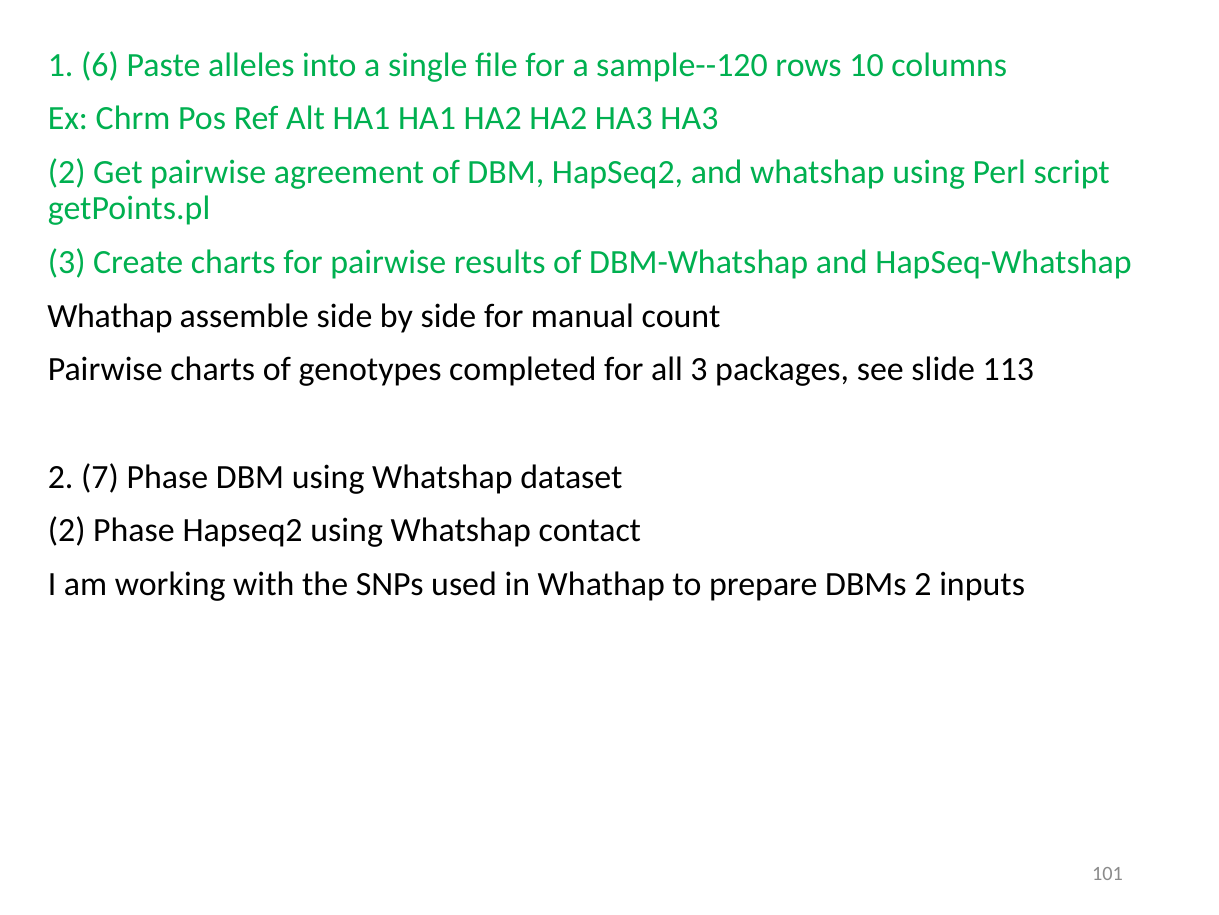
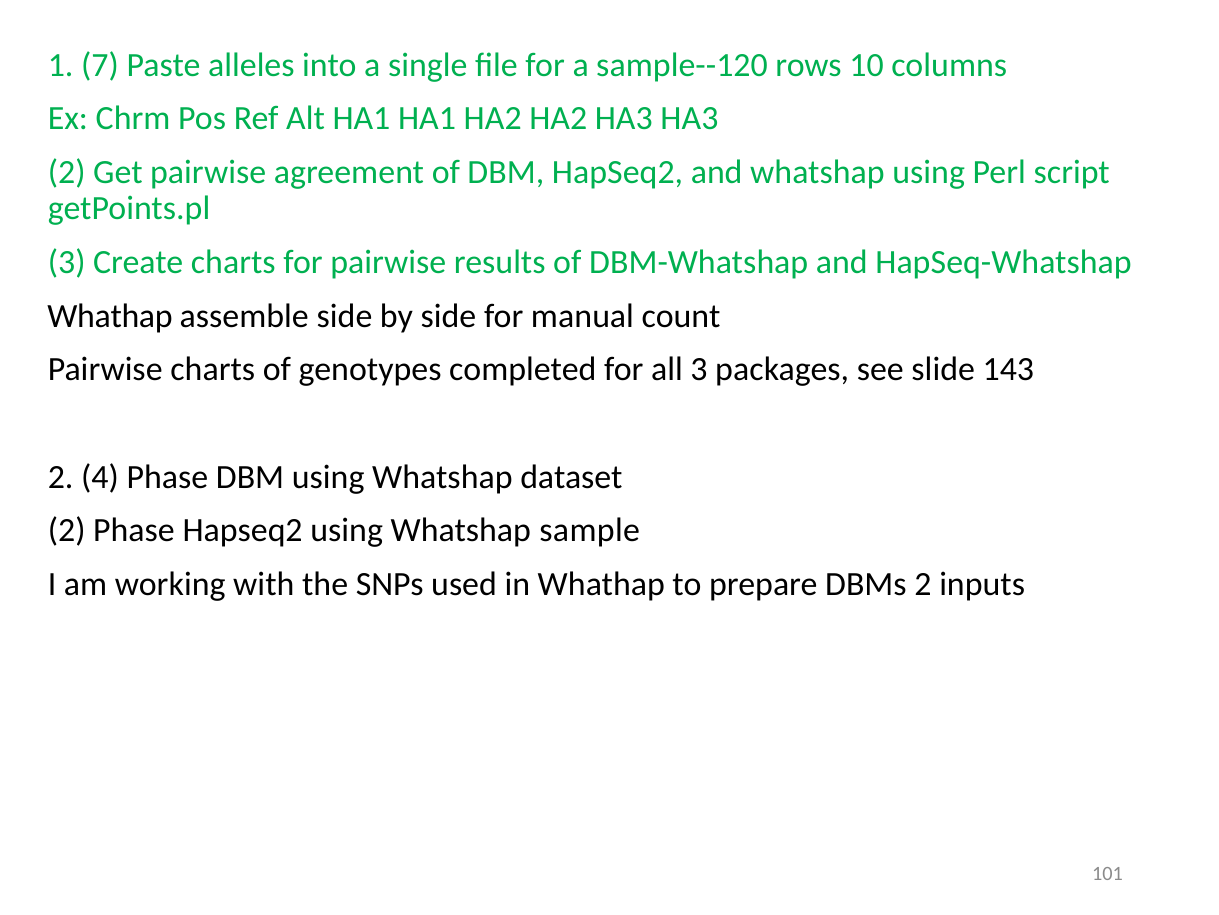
6: 6 -> 7
113: 113 -> 143
7: 7 -> 4
contact: contact -> sample
